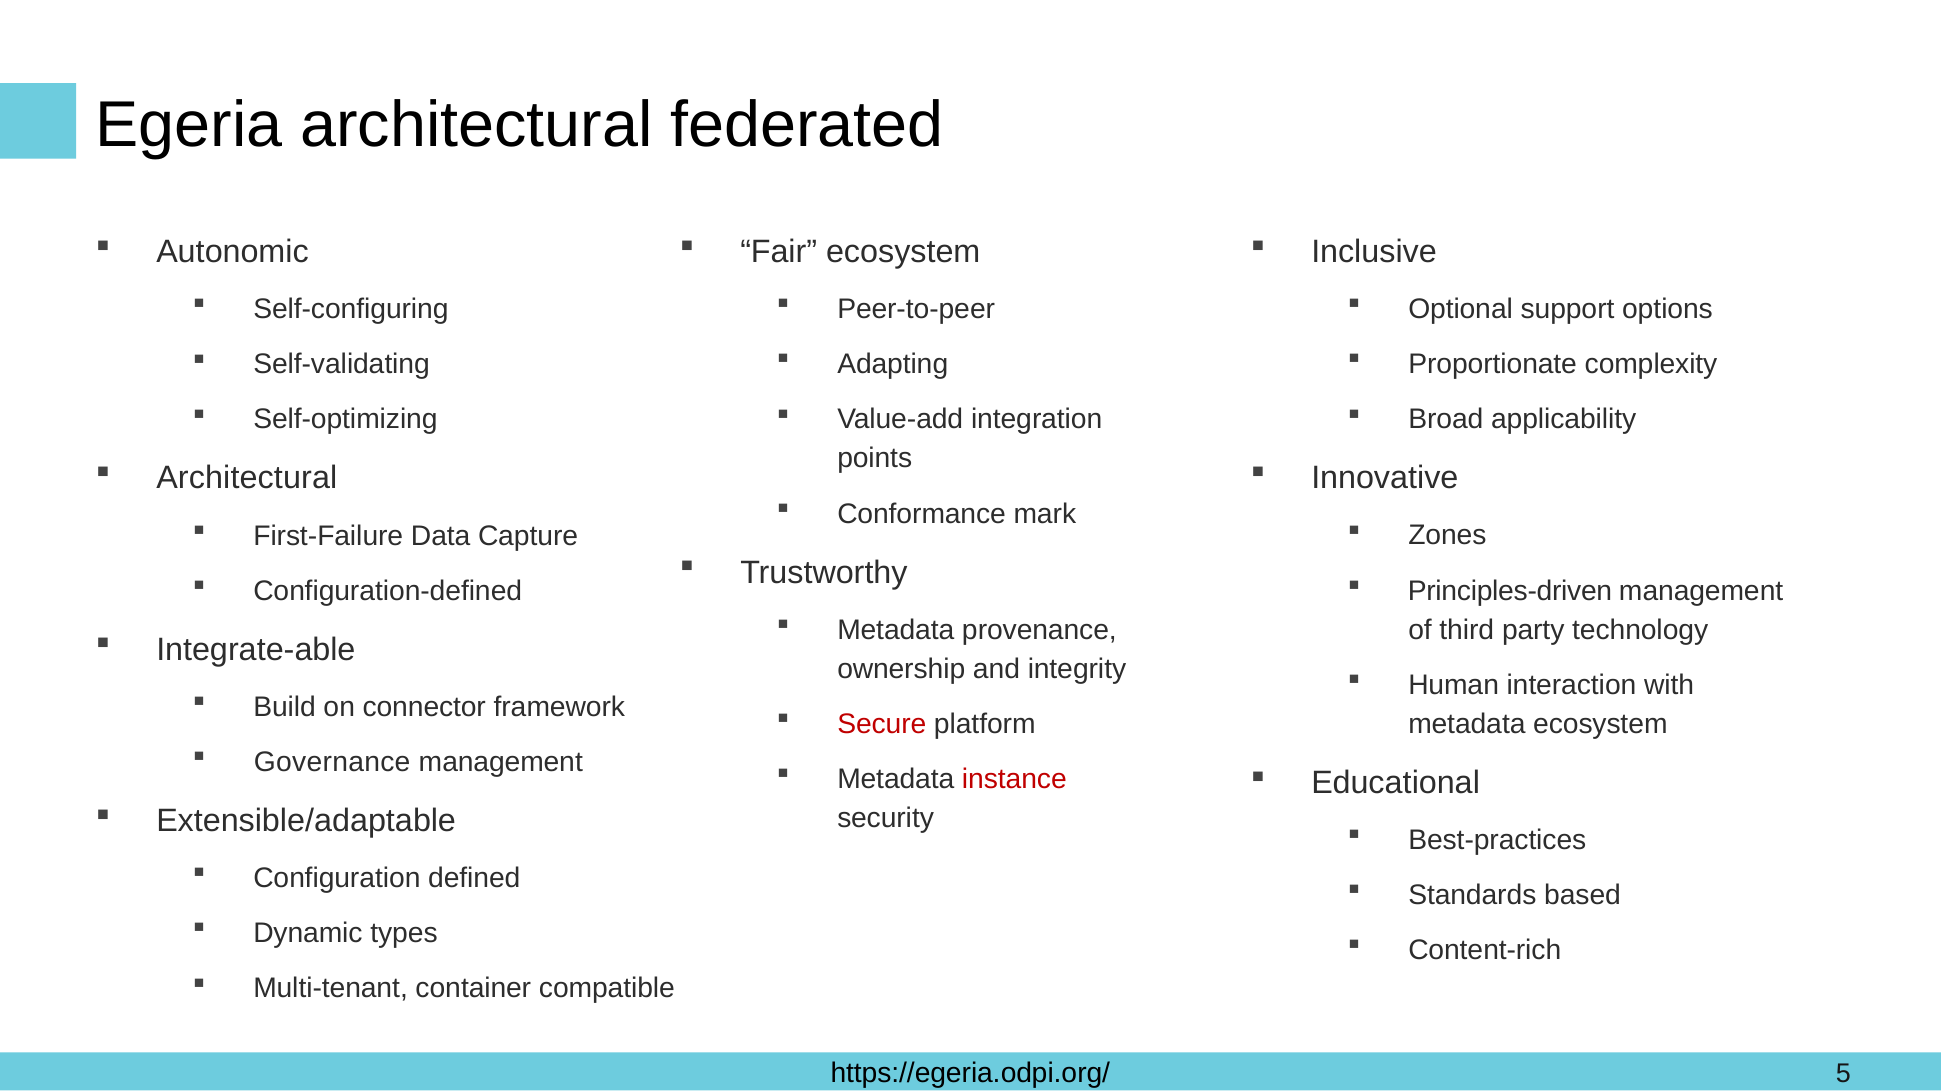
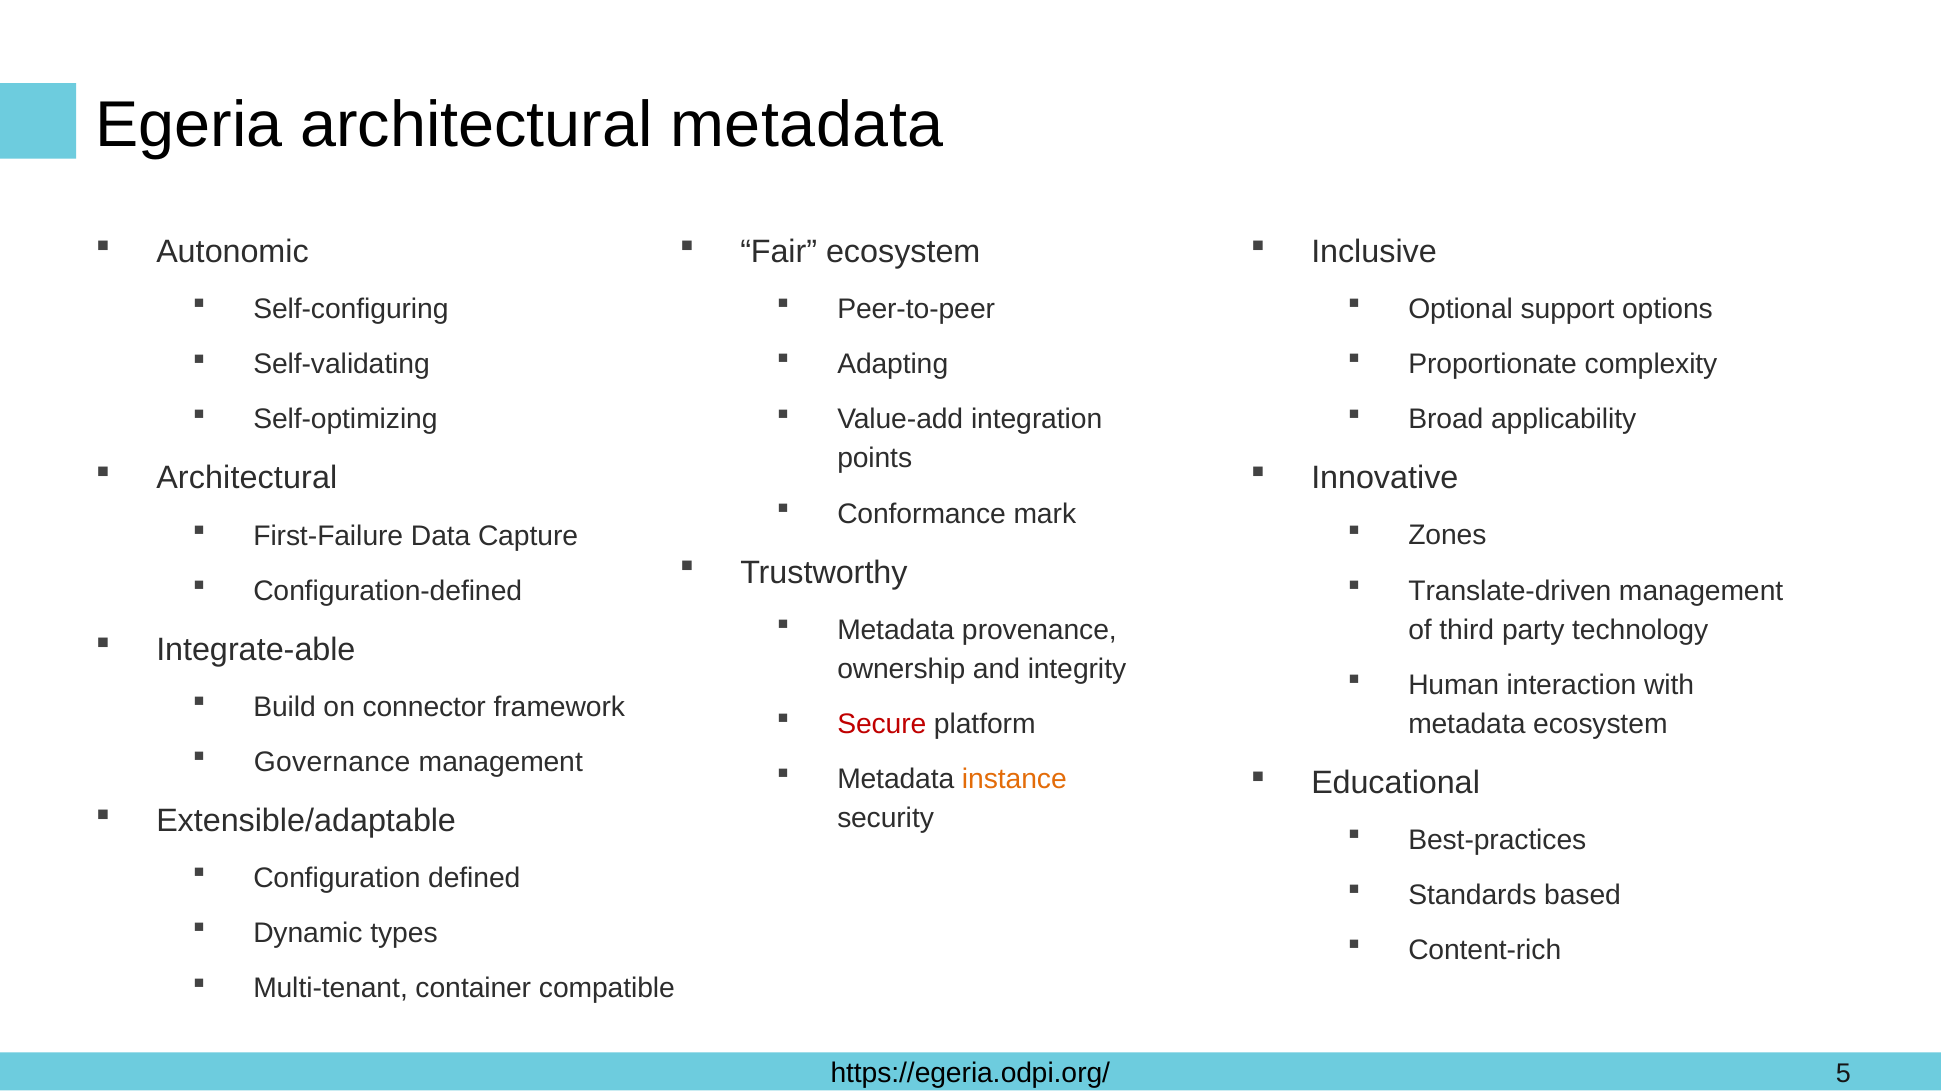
architectural federated: federated -> metadata
Principles-driven: Principles-driven -> Translate-driven
instance colour: red -> orange
